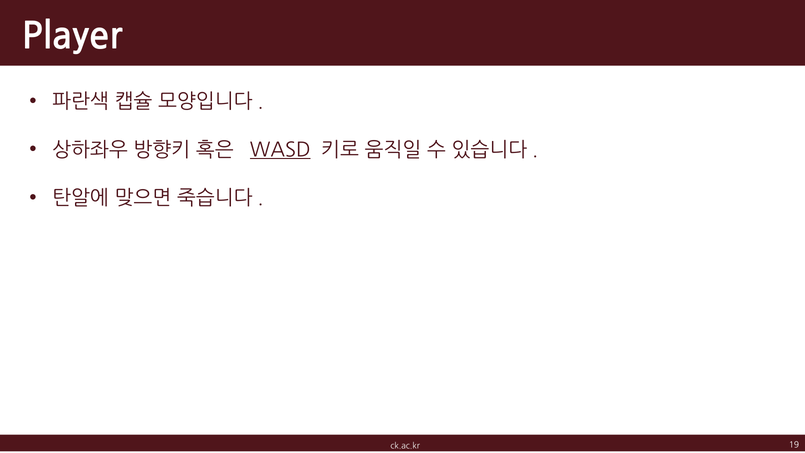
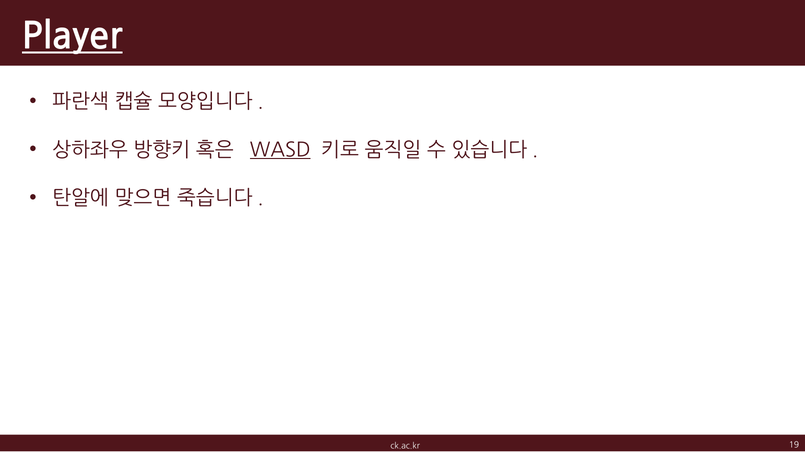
Player underline: none -> present
